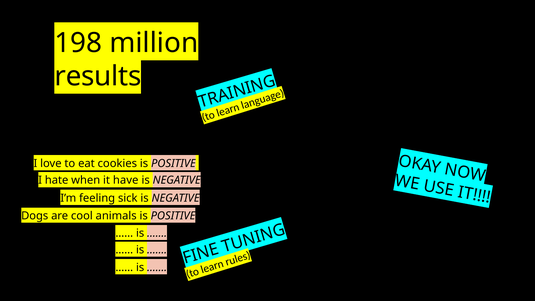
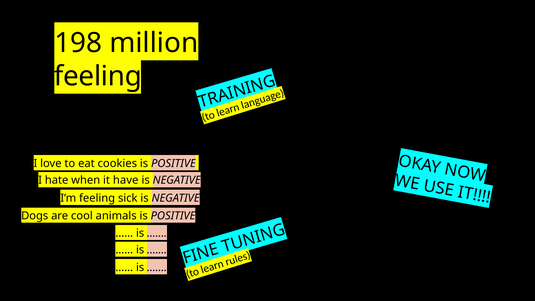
results at (98, 76): results -> feeling
